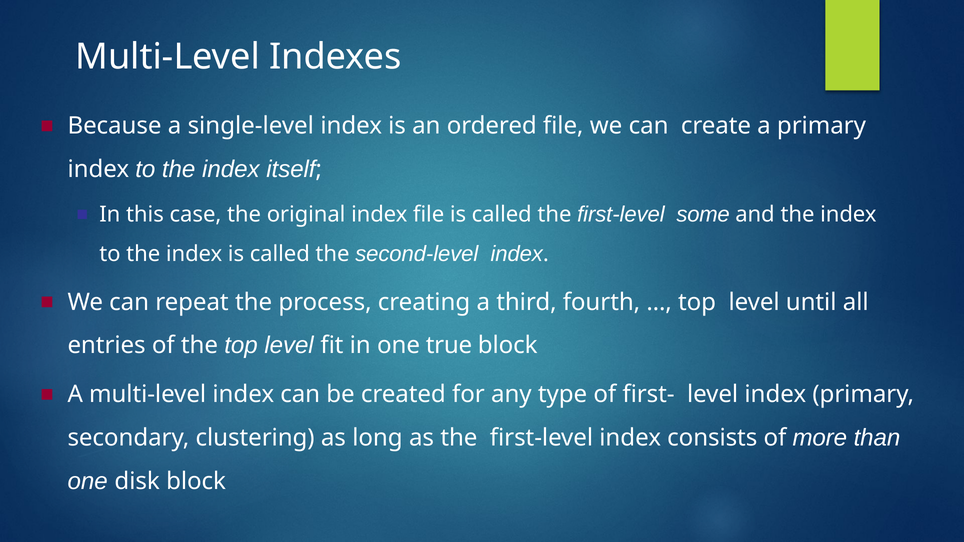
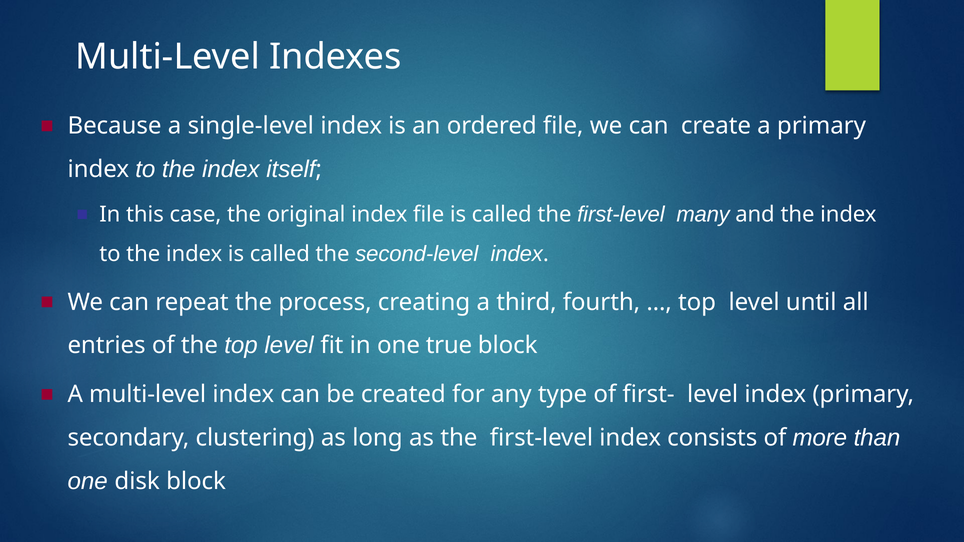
some: some -> many
